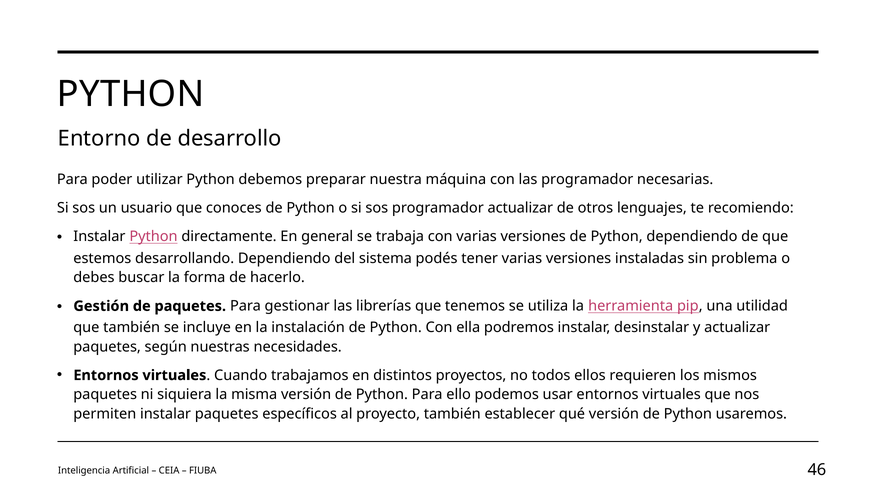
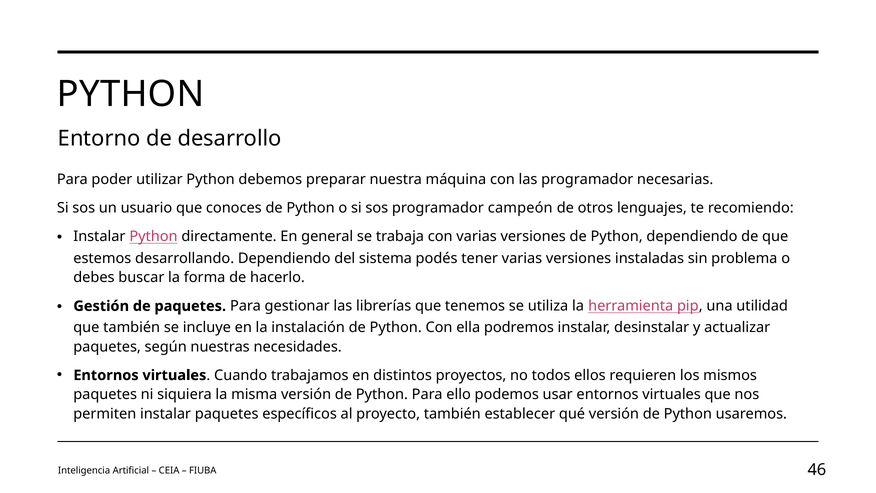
programador actualizar: actualizar -> campeón
